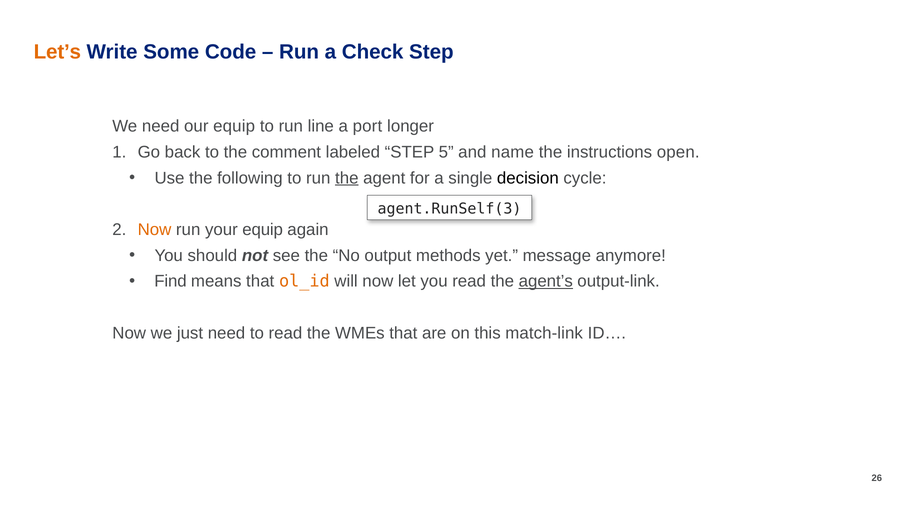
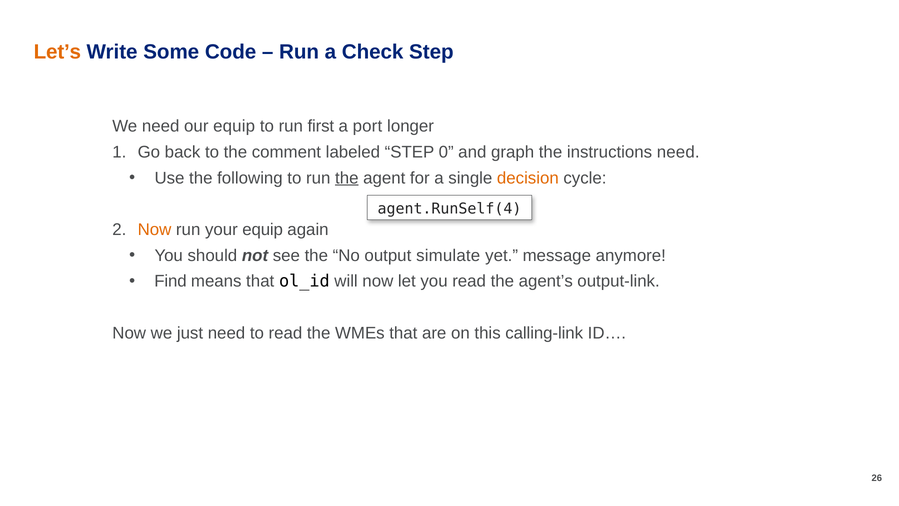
line: line -> first
5: 5 -> 0
name: name -> graph
instructions open: open -> need
decision colour: black -> orange
agent.RunSelf(3: agent.RunSelf(3 -> agent.RunSelf(4
methods: methods -> simulate
ol_id colour: orange -> black
agent’s underline: present -> none
match-link: match-link -> calling-link
